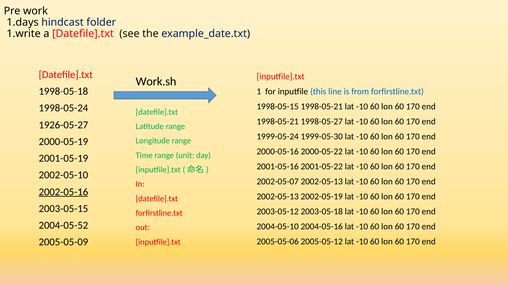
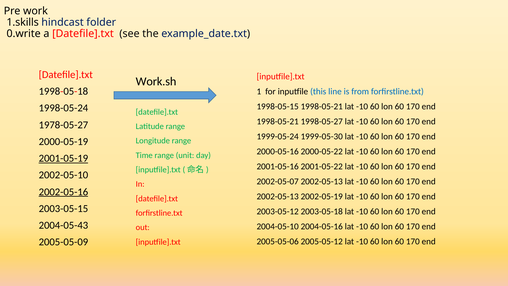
1.days: 1.days -> 1.skills
1.write: 1.write -> 0.write
1926-05-27: 1926-05-27 -> 1978-05-27
2001-05-19 underline: none -> present
2004-05-52: 2004-05-52 -> 2004-05-43
